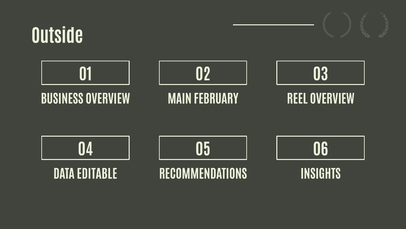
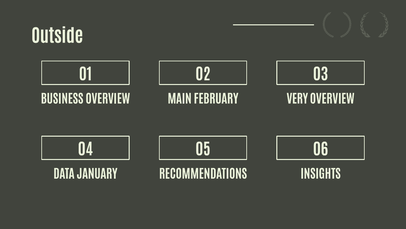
REEL: REEL -> VERY
EDITABLE: EDITABLE -> JANUARY
